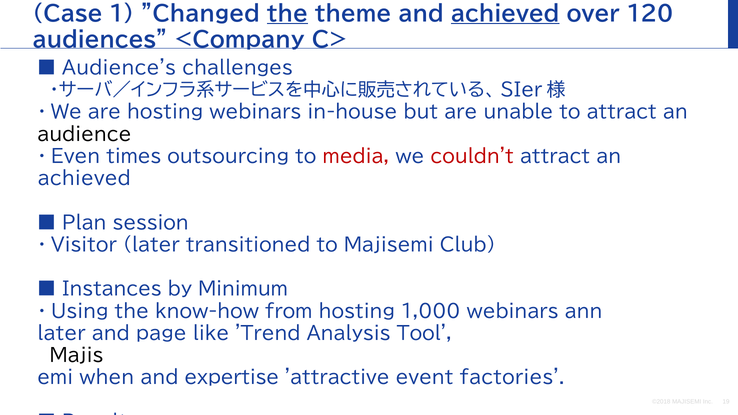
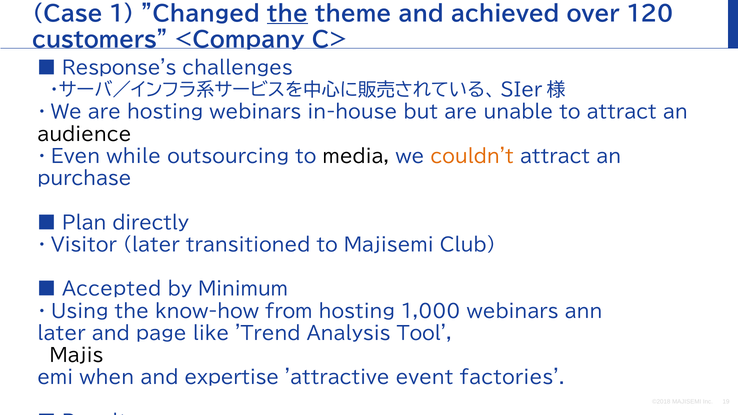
achieved at (505, 14) underline: present -> none
audiences: audiences -> customers
Audience's: Audience's -> Response's
times: times -> while
media colour: red -> black
couldn't colour: red -> orange
achieved at (84, 179): achieved -> purchase
session: session -> directly
Instances: Instances -> Accepted
